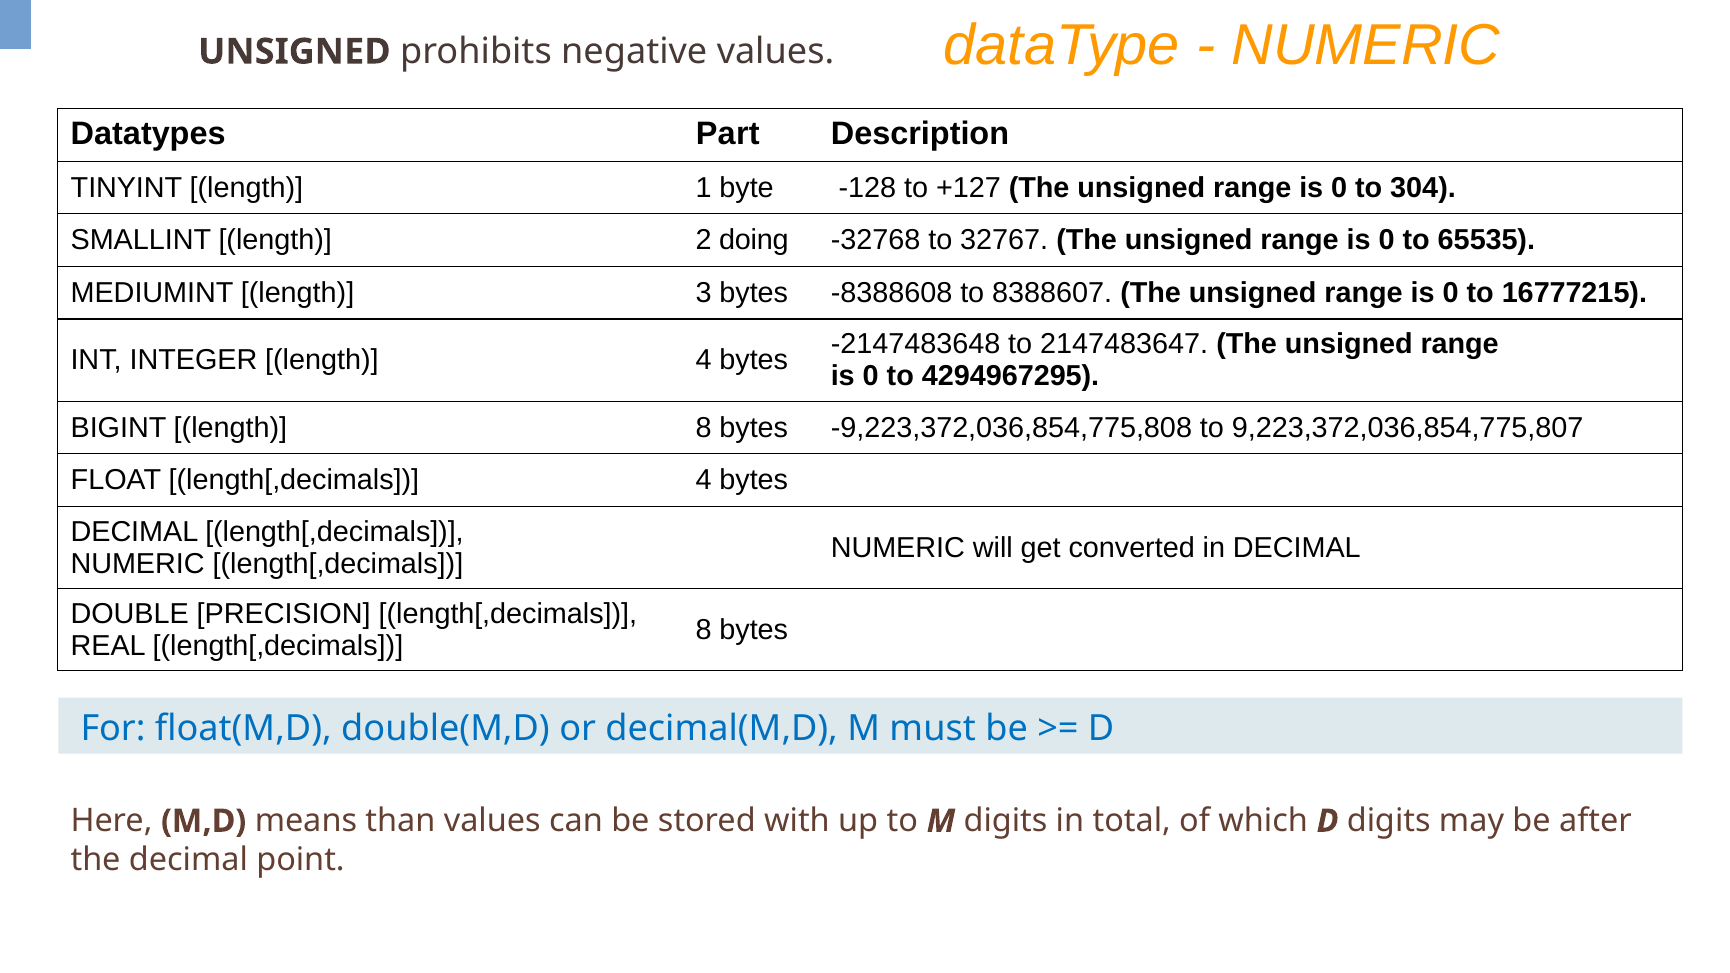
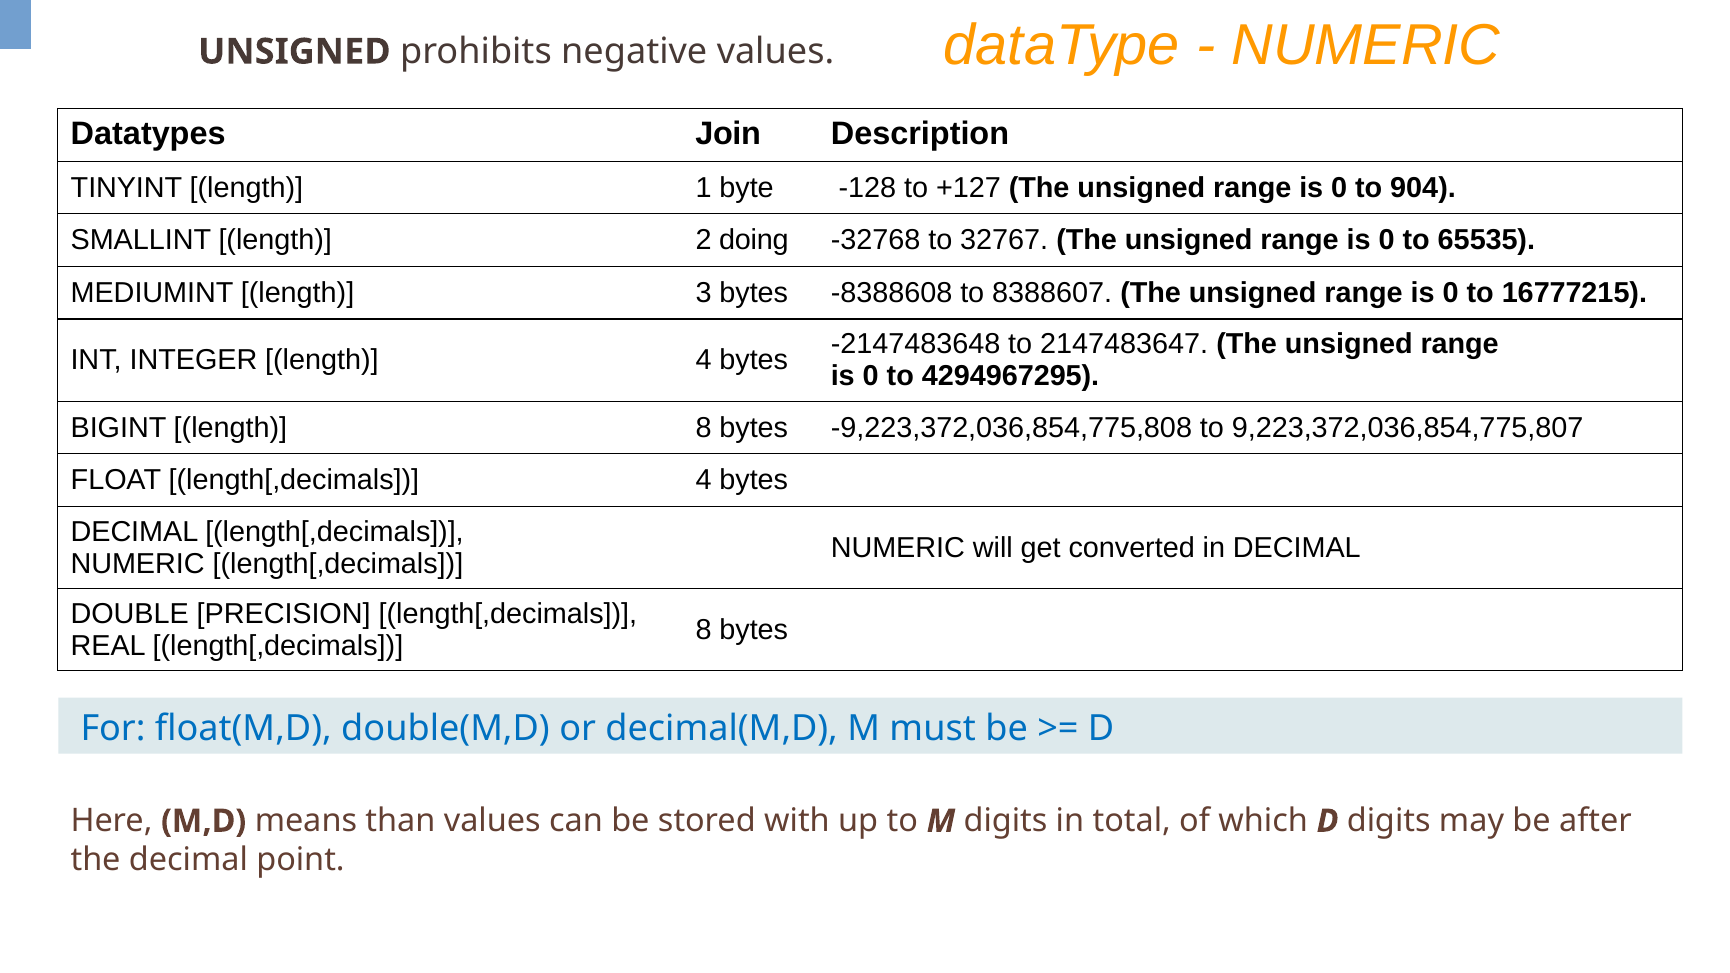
Part: Part -> Join
304: 304 -> 904
